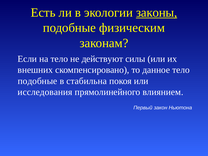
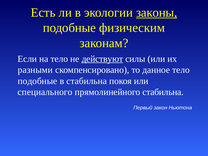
действуют underline: none -> present
внешних: внешних -> разными
исследования: исследования -> специального
прямолинейного влиянием: влиянием -> стабильна
